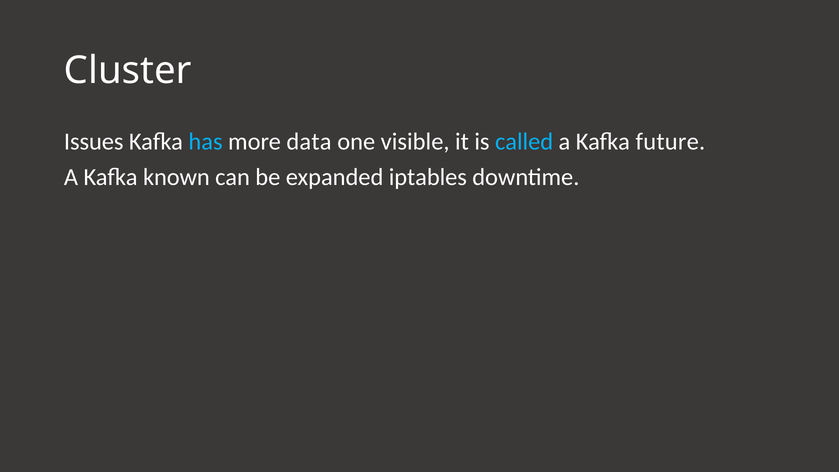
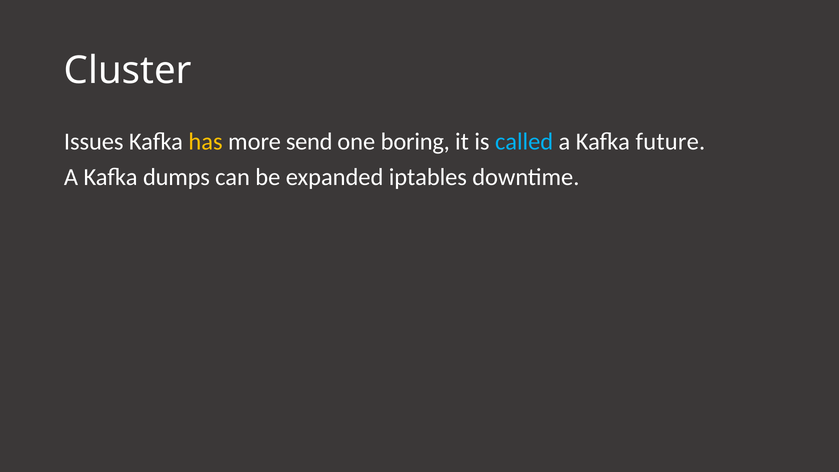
has colour: light blue -> yellow
data: data -> send
visible: visible -> boring
known: known -> dumps
